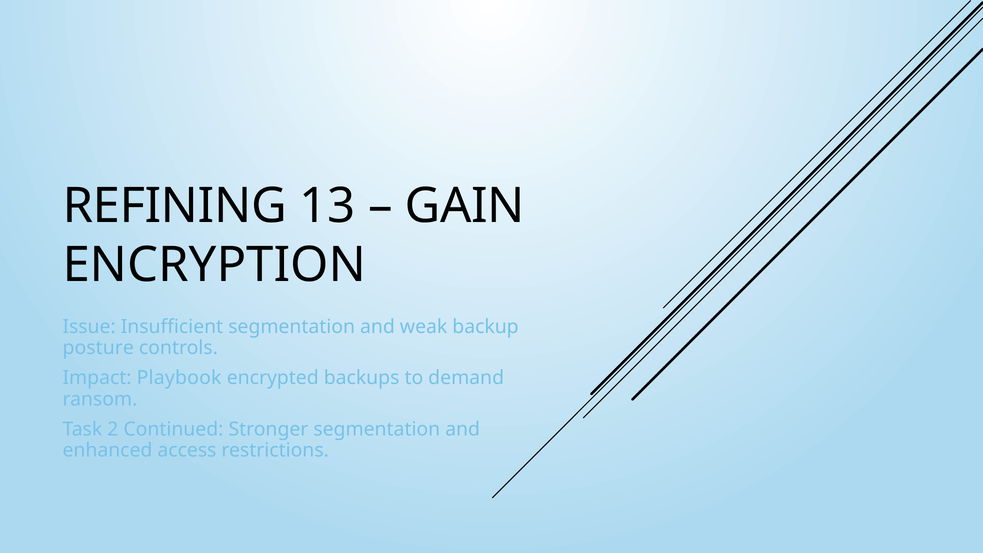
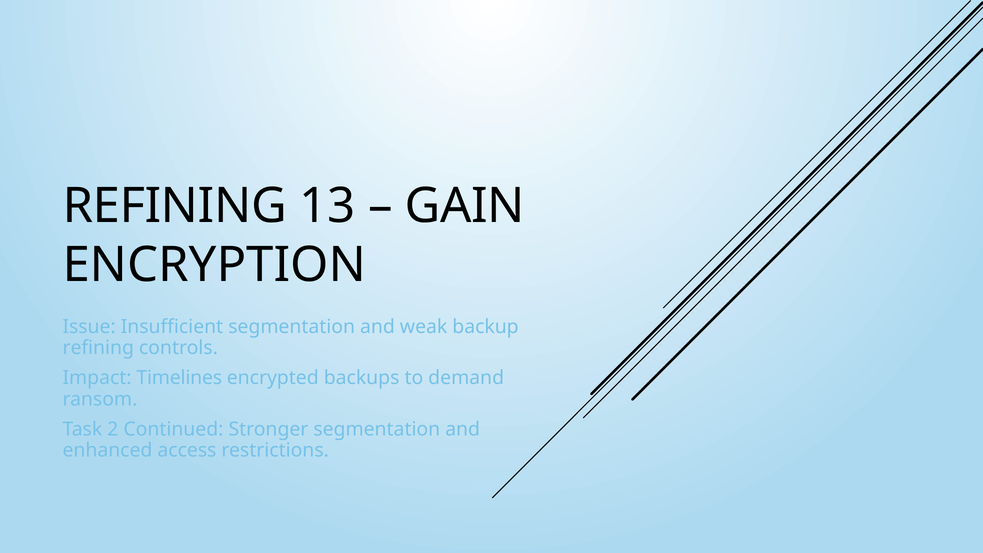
posture at (98, 348): posture -> refining
Playbook: Playbook -> Timelines
